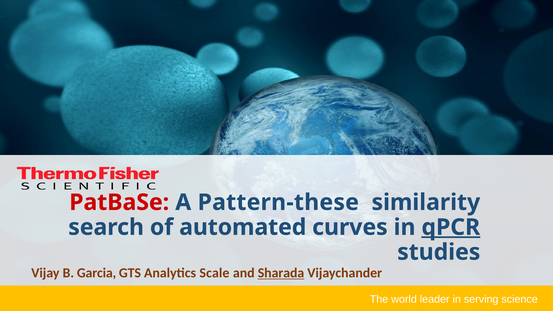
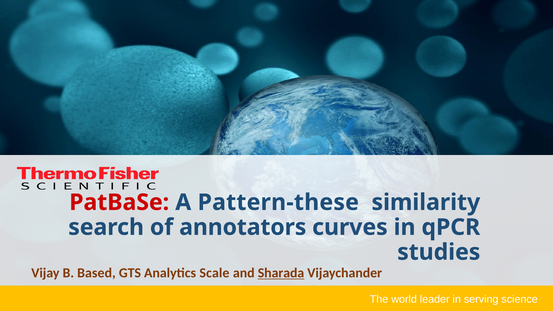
automated: automated -> annotators
qPCR underline: present -> none
Garcia: Garcia -> Based
